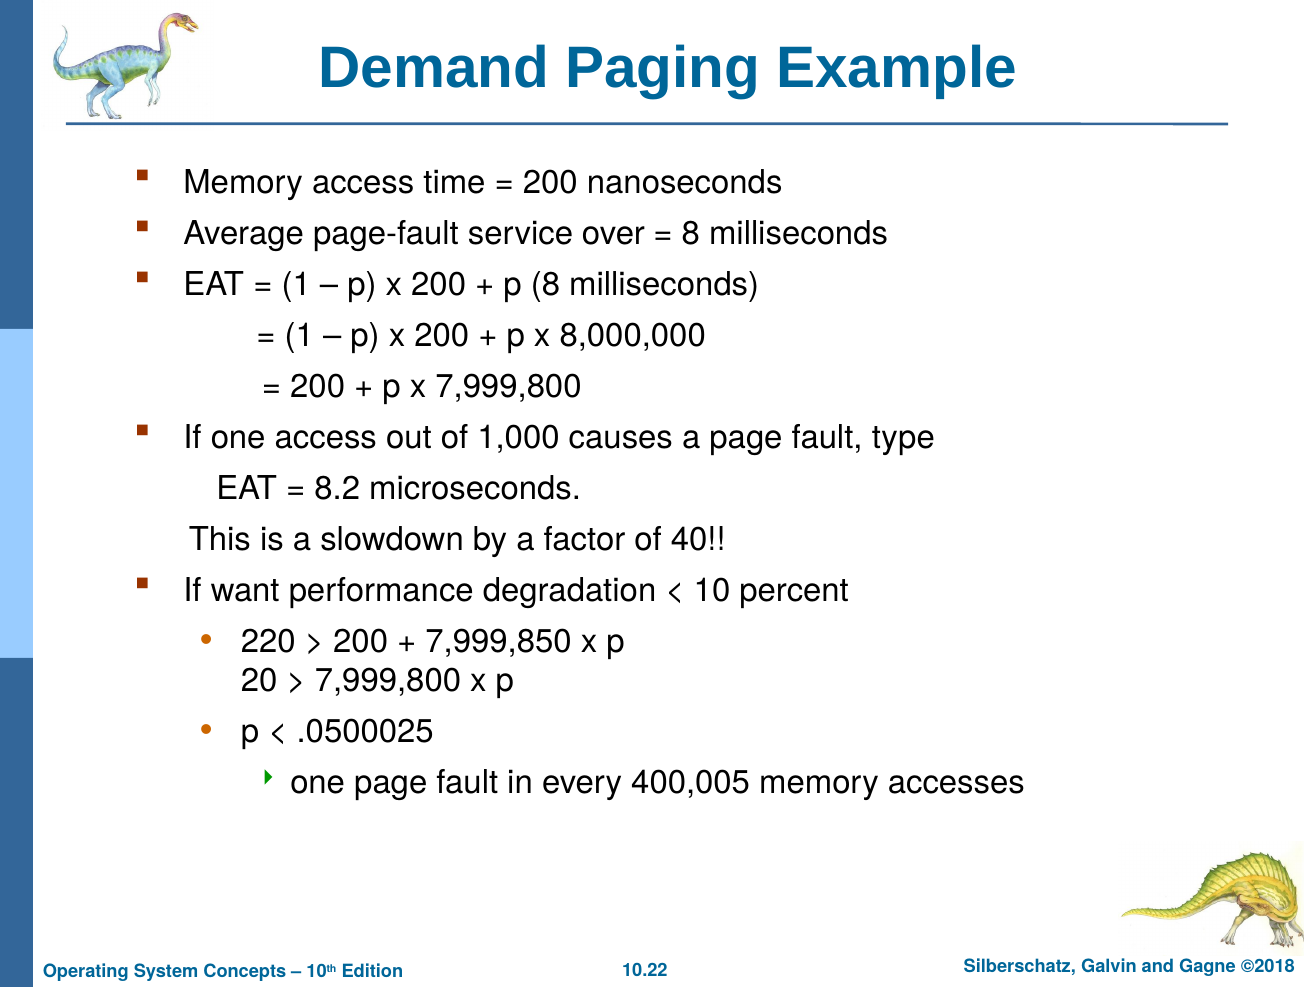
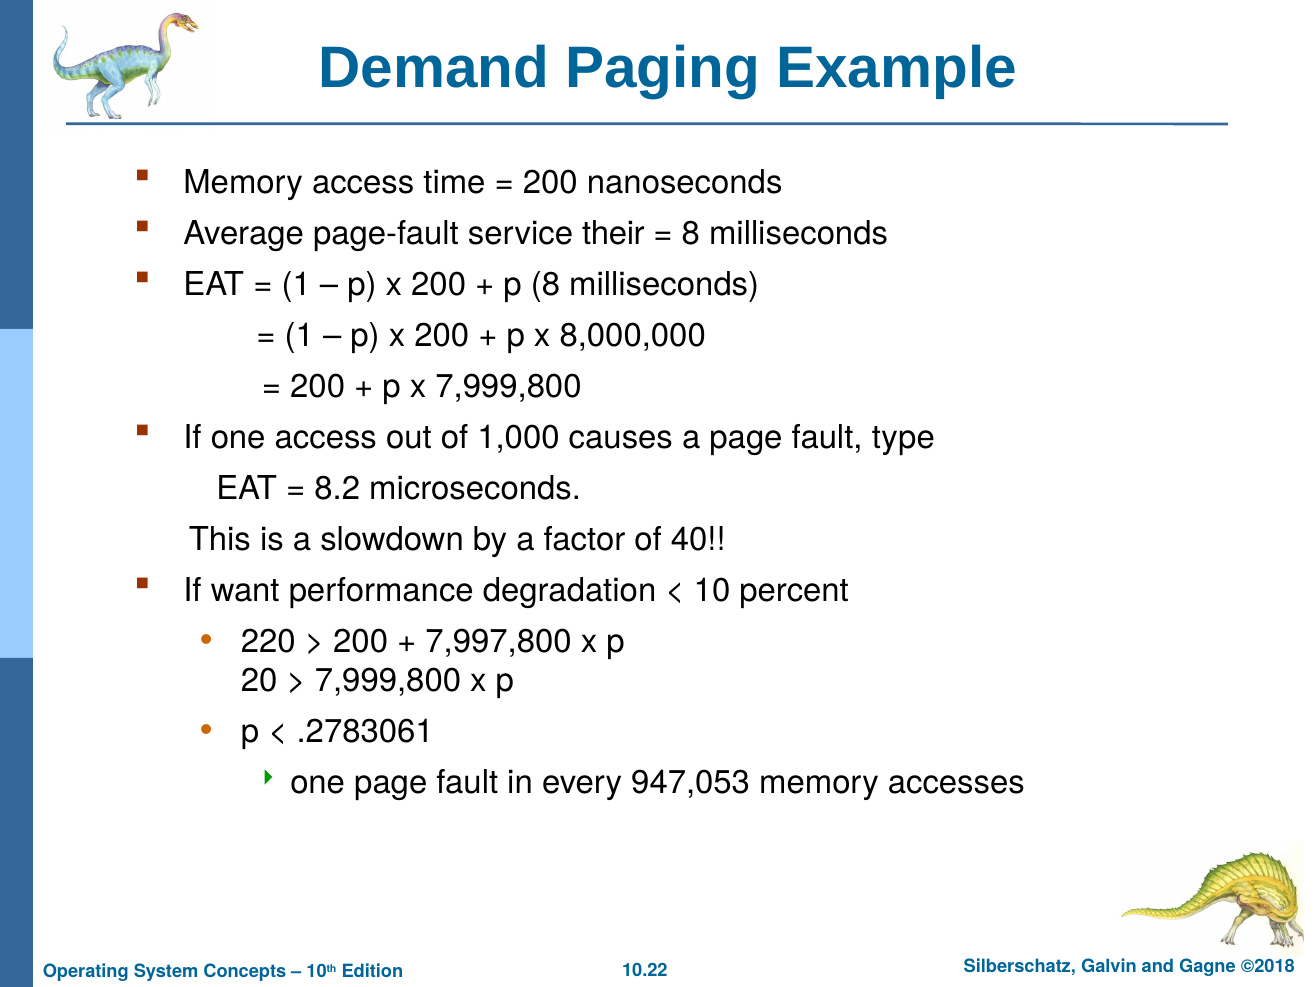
over: over -> their
7,999,850: 7,999,850 -> 7,997,800
.0500025: .0500025 -> .2783061
400,005: 400,005 -> 947,053
